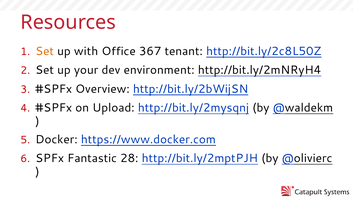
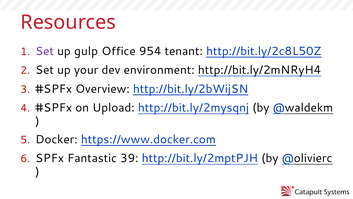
Set at (45, 51) colour: orange -> purple
with: with -> gulp
367: 367 -> 954
28: 28 -> 39
